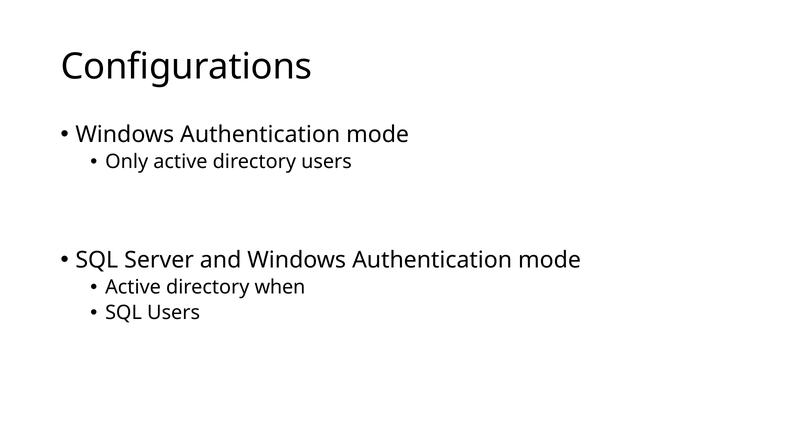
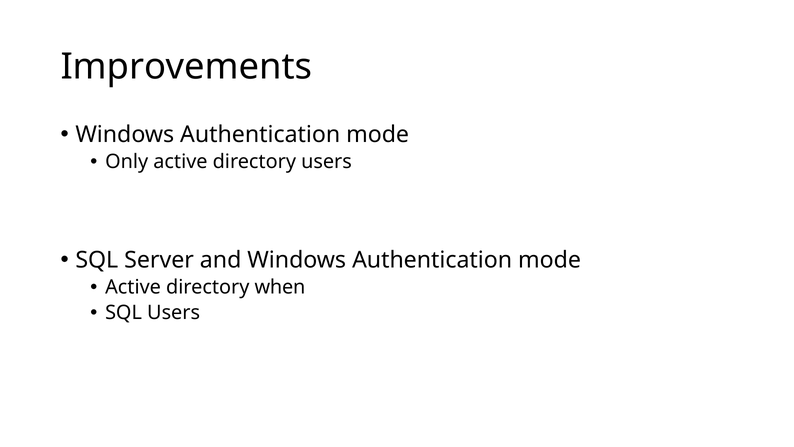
Configurations: Configurations -> Improvements
